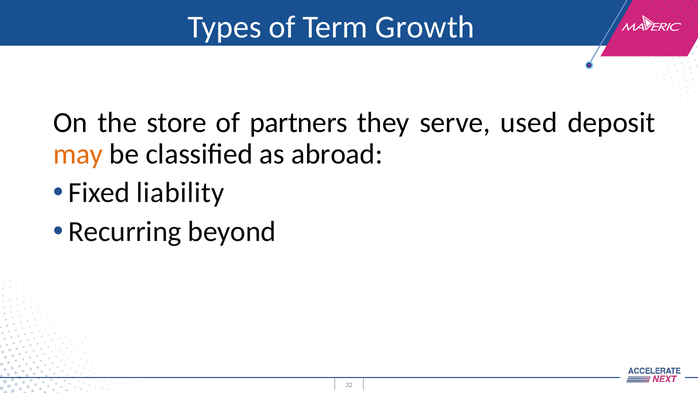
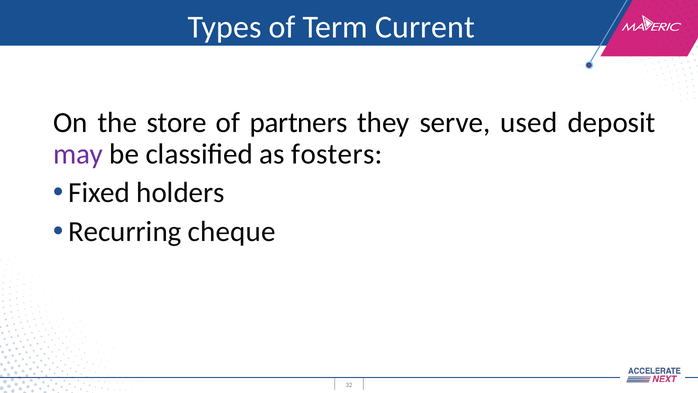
Growth: Growth -> Current
may colour: orange -> purple
abroad: abroad -> fosters
liability: liability -> holders
beyond: beyond -> cheque
